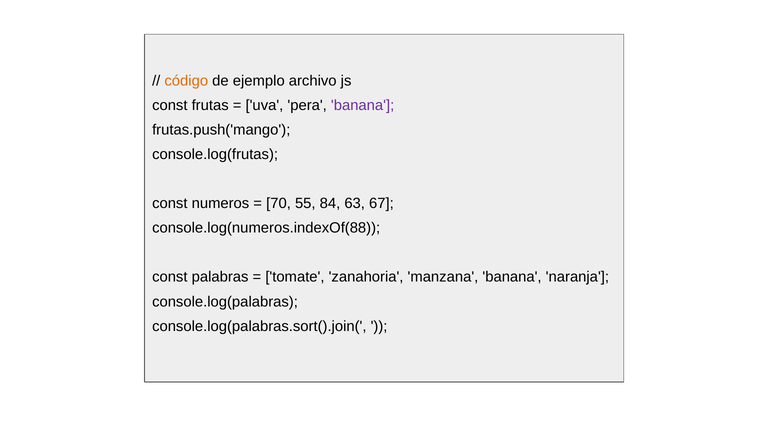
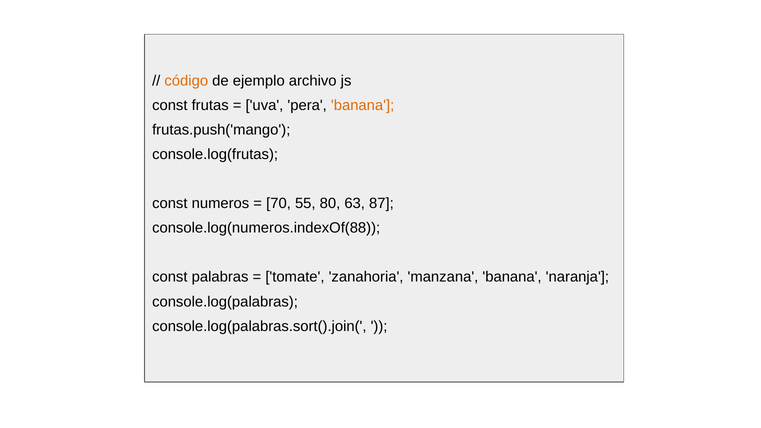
banana at (363, 106) colour: purple -> orange
84: 84 -> 80
67: 67 -> 87
